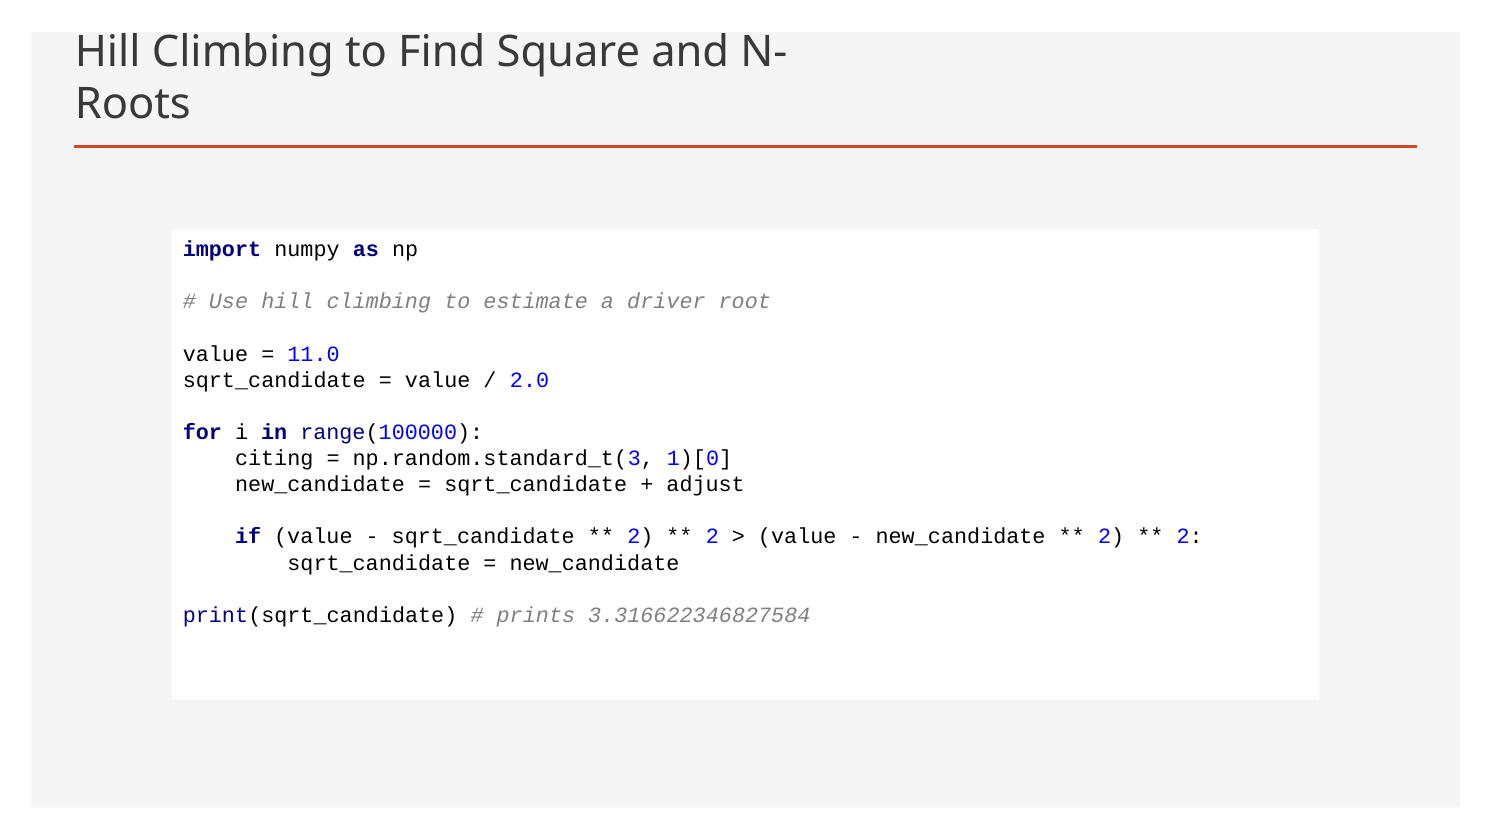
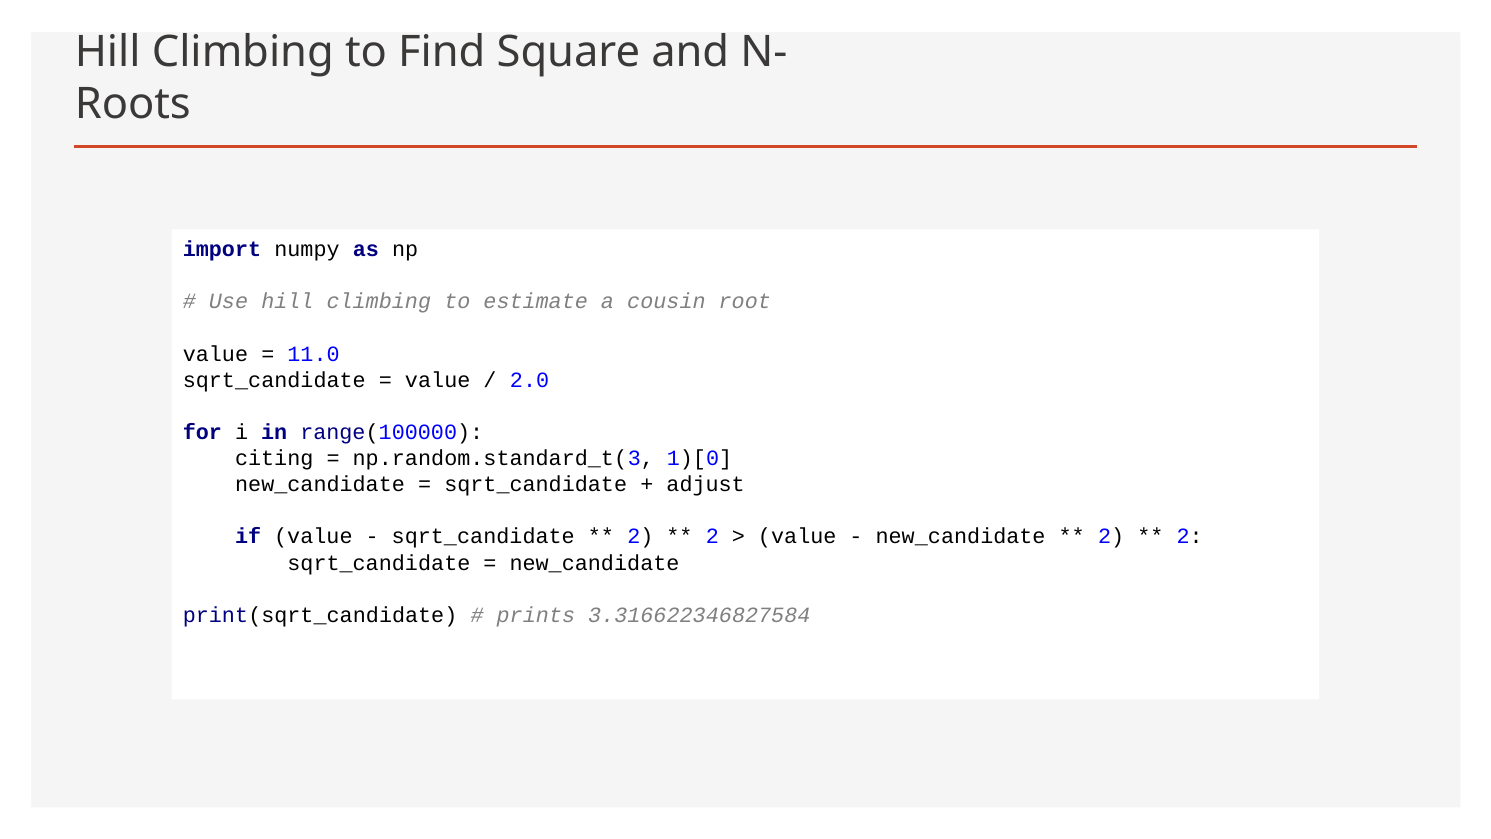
driver: driver -> cousin
